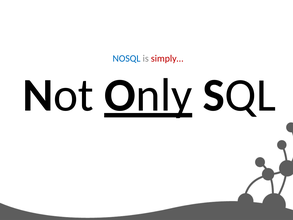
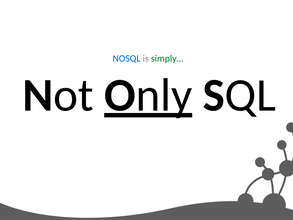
simply… colour: red -> green
